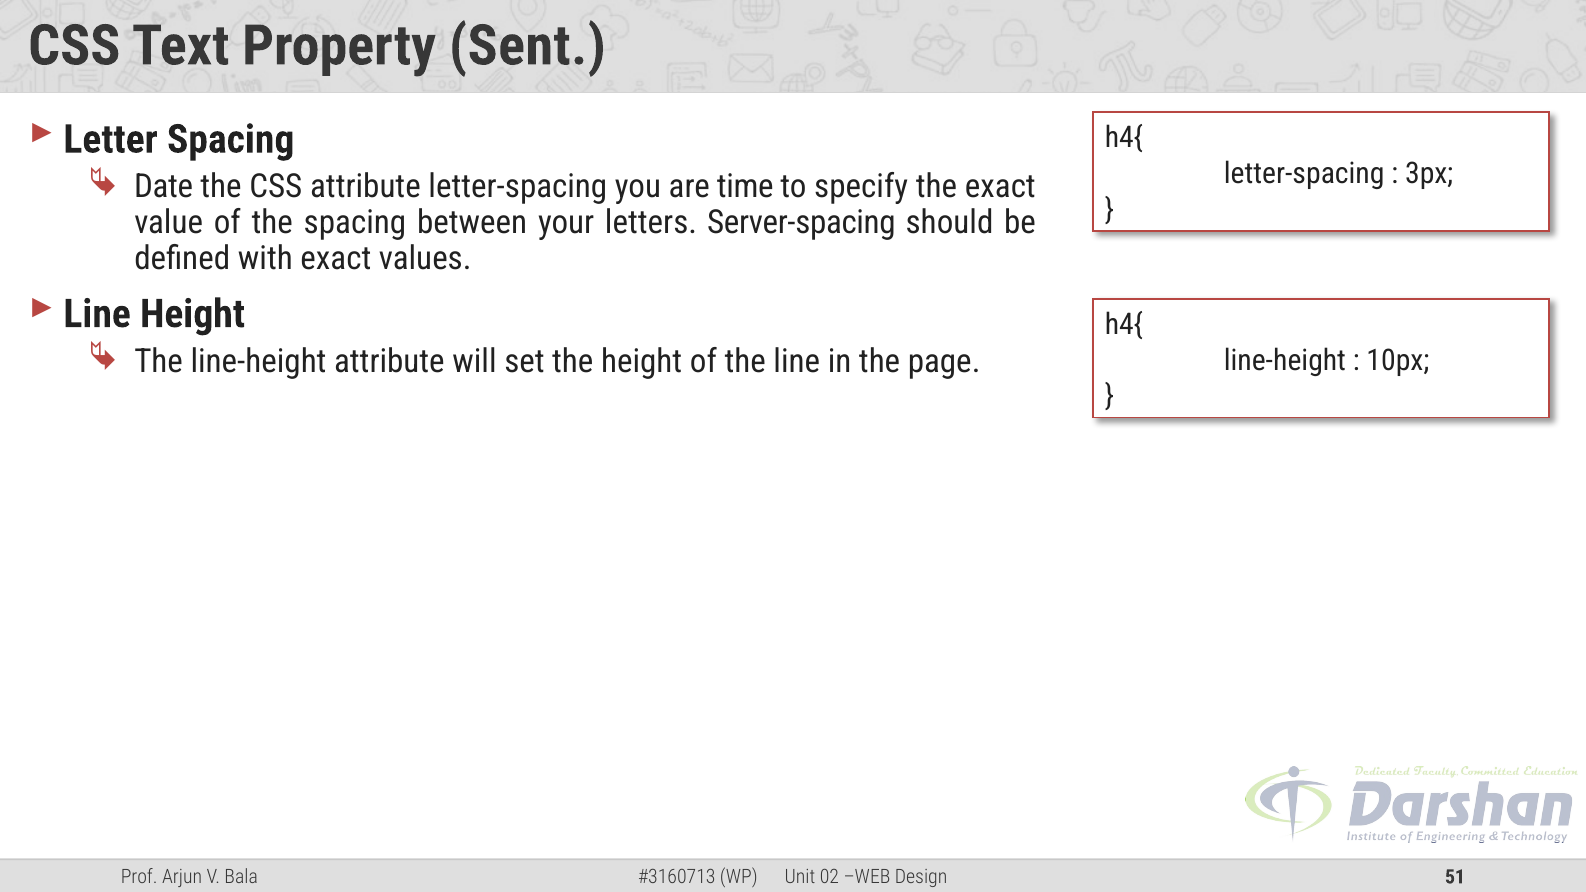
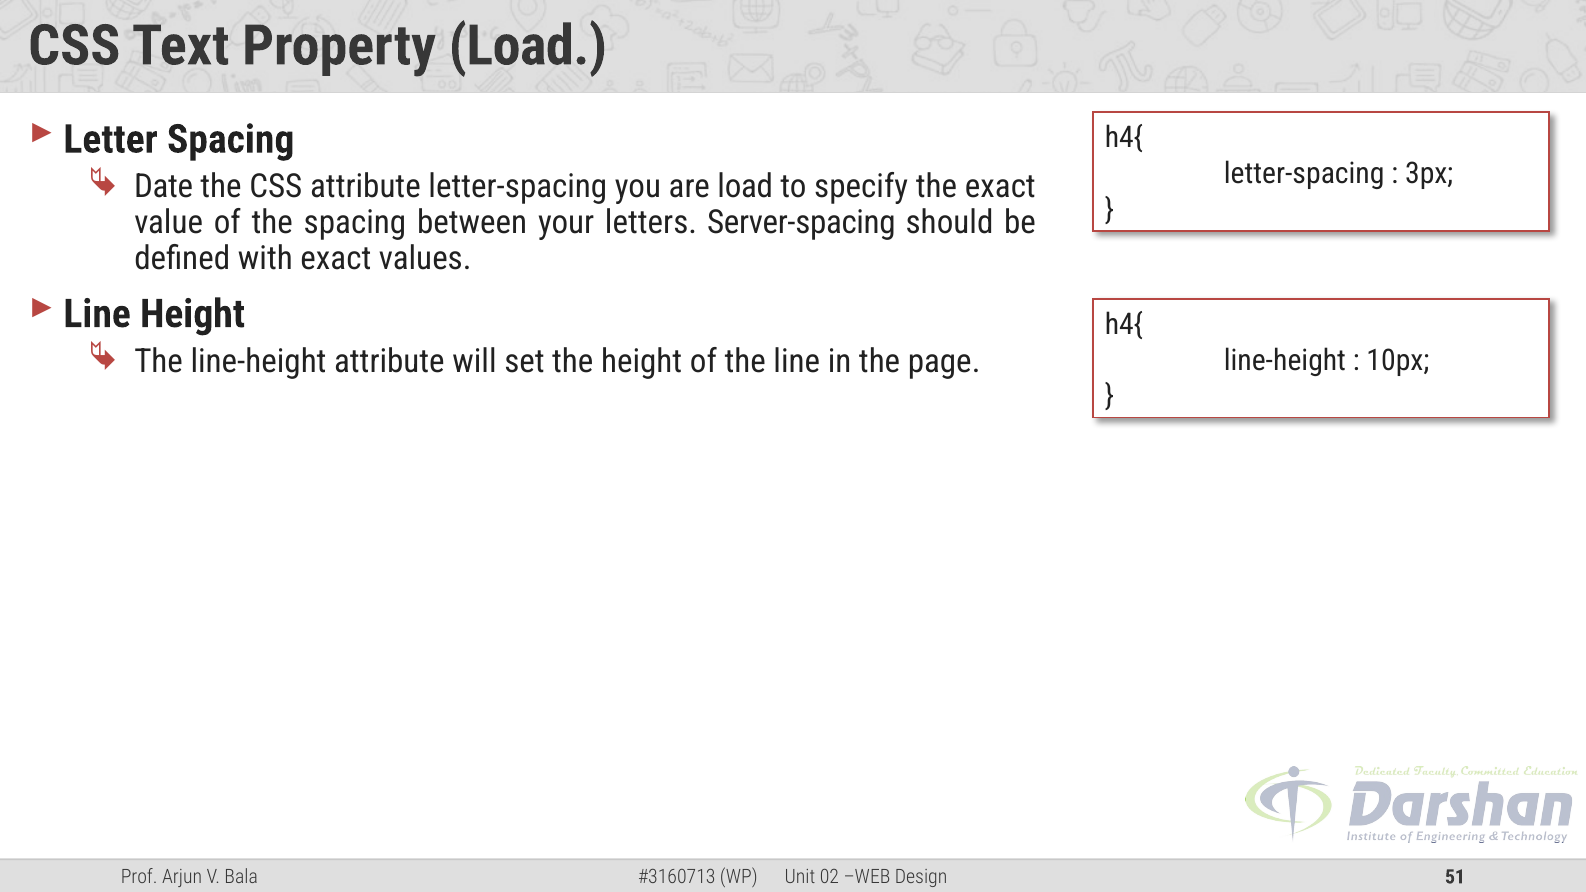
Property Sent: Sent -> Load
are time: time -> load
